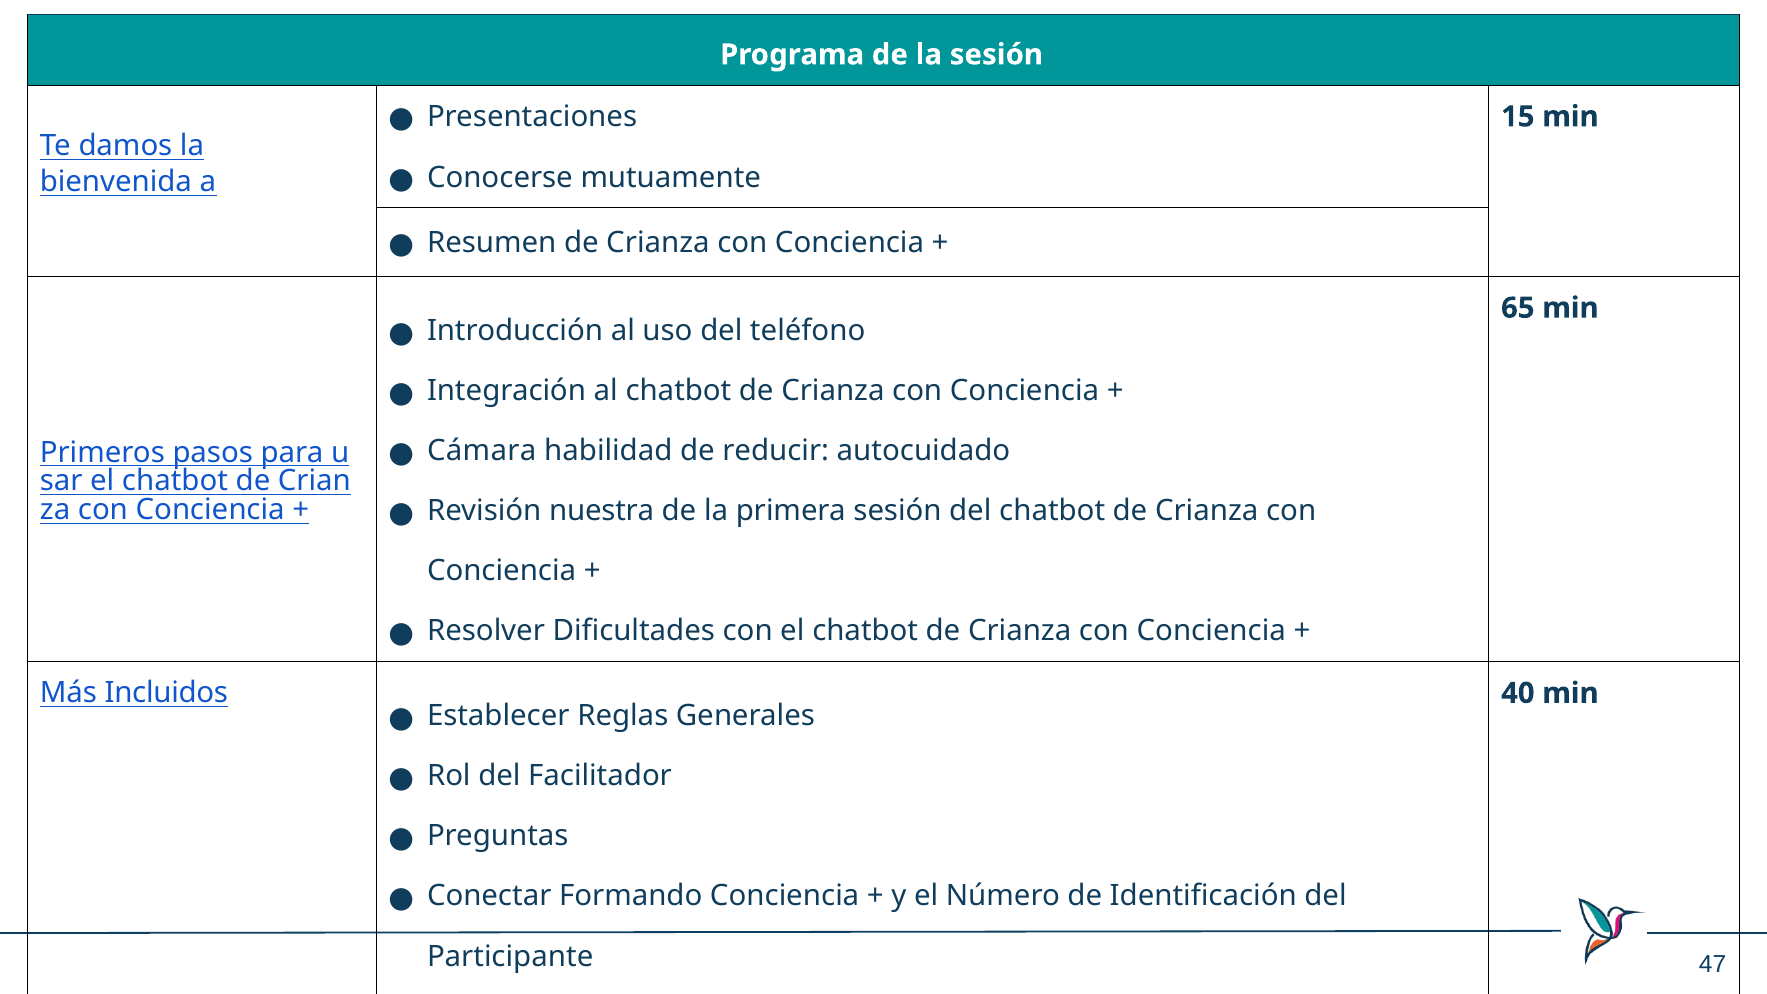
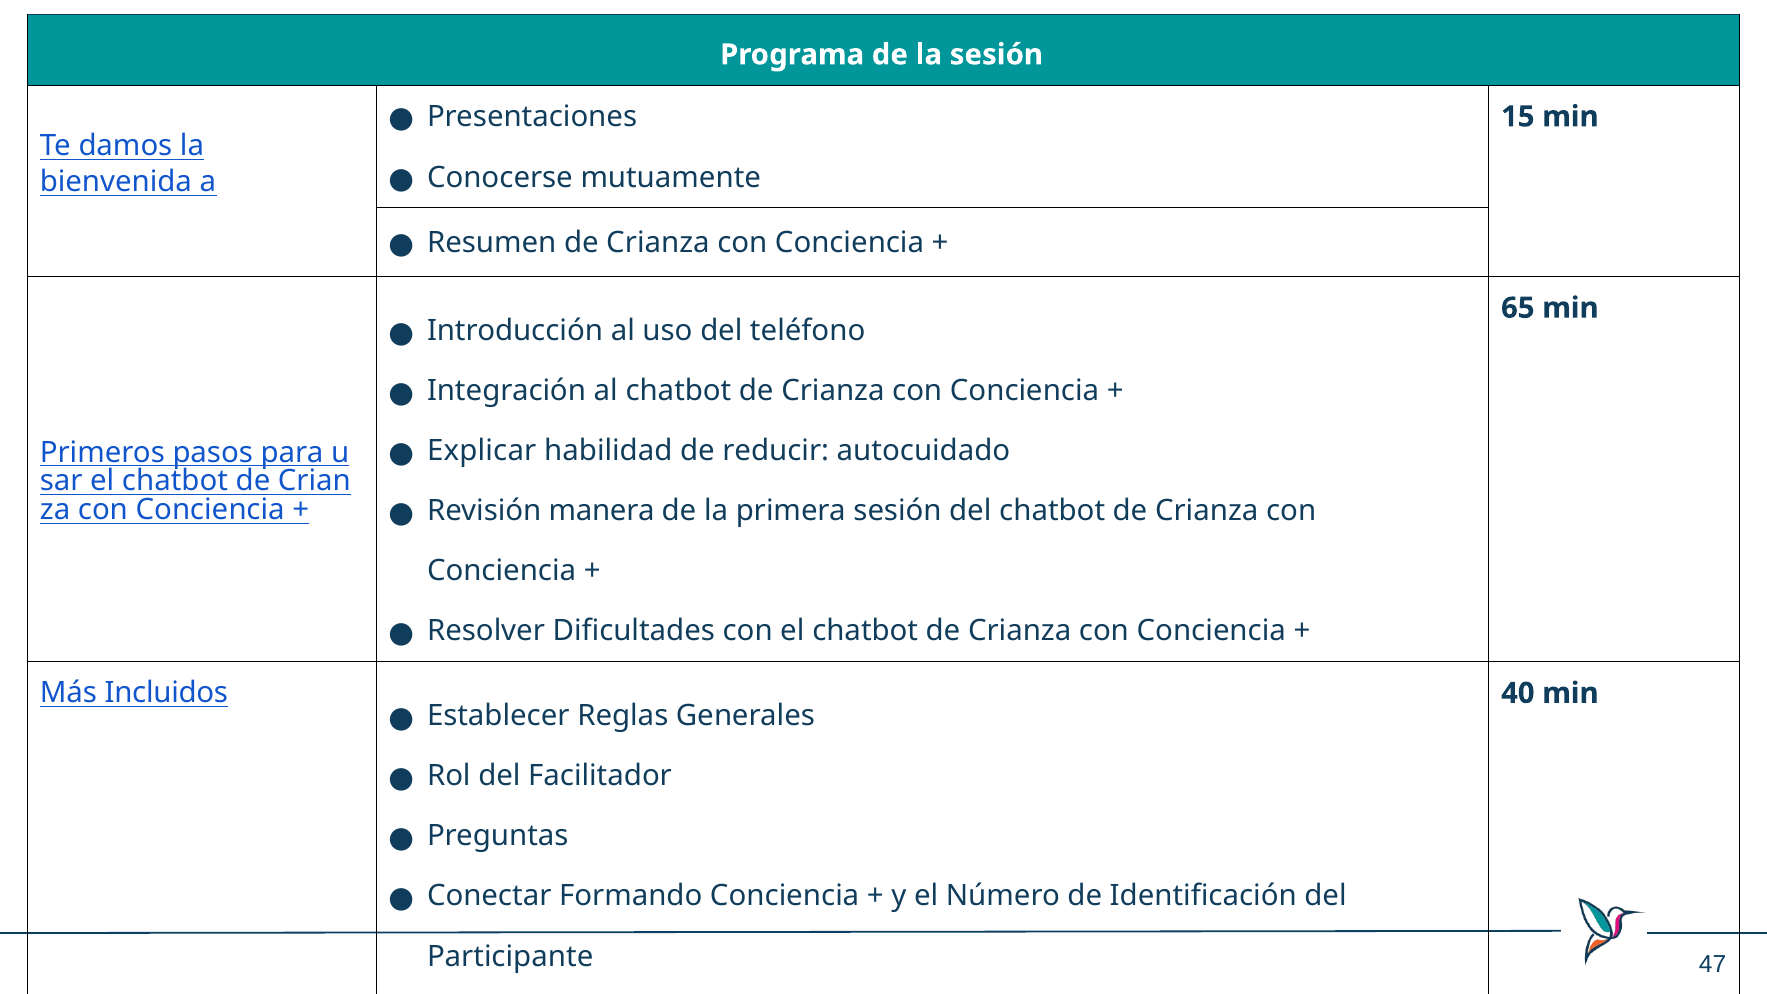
Cámara: Cámara -> Explicar
nuestra: nuestra -> manera
